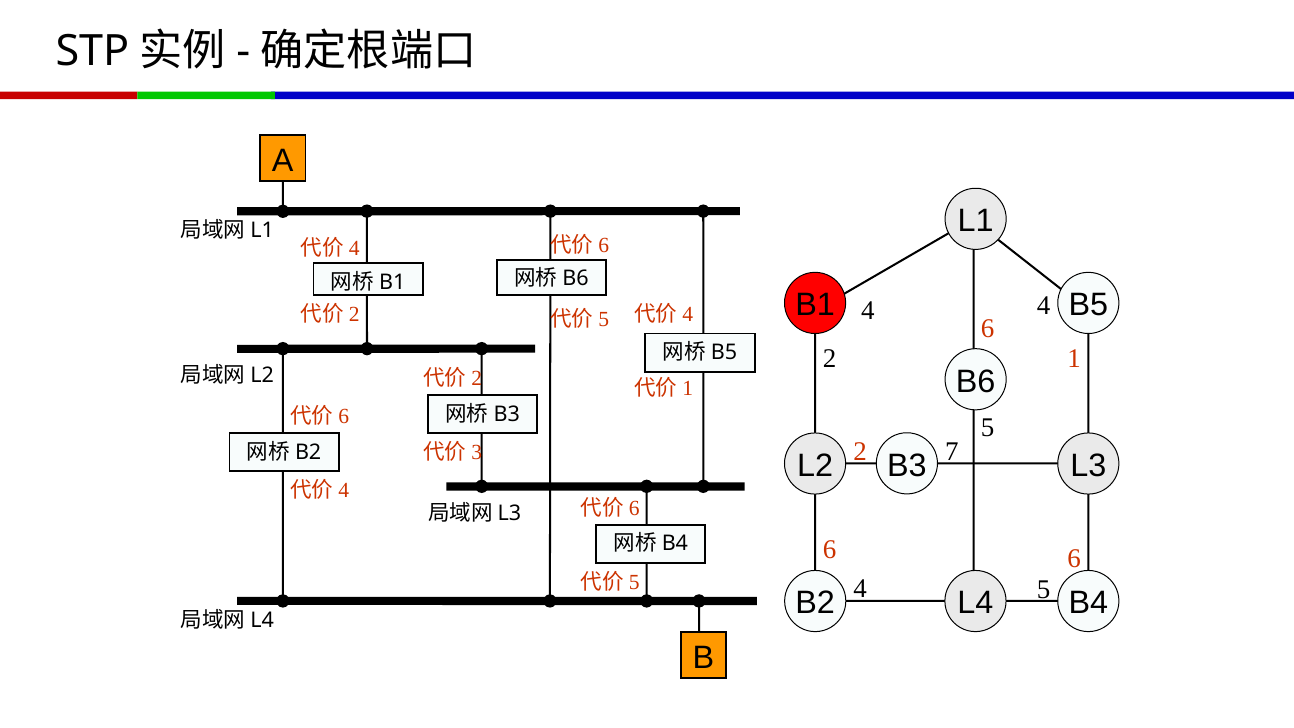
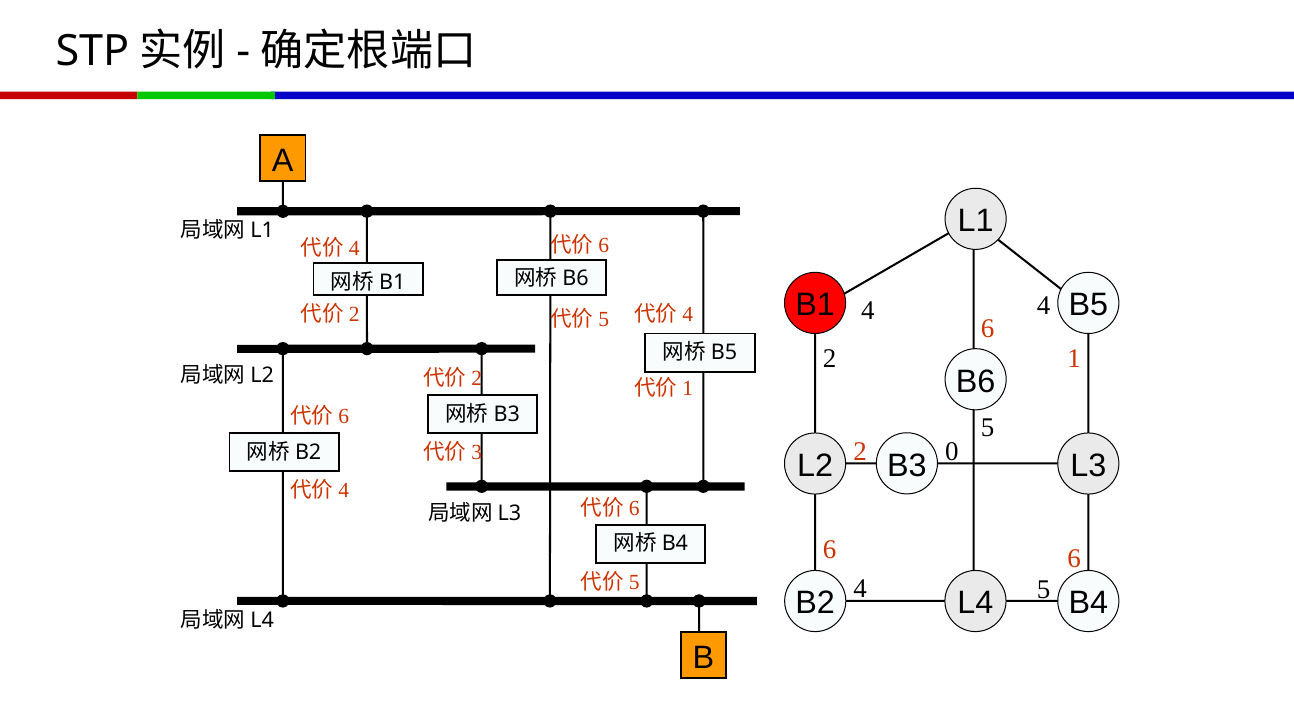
7: 7 -> 0
